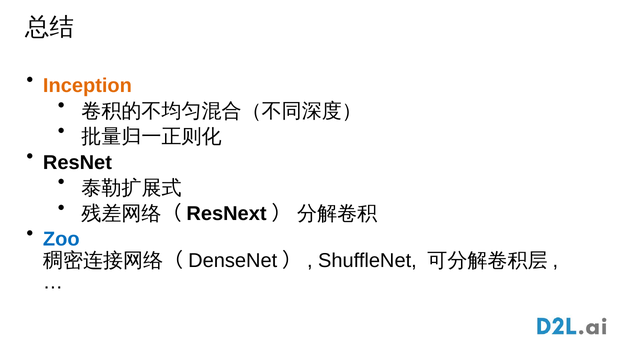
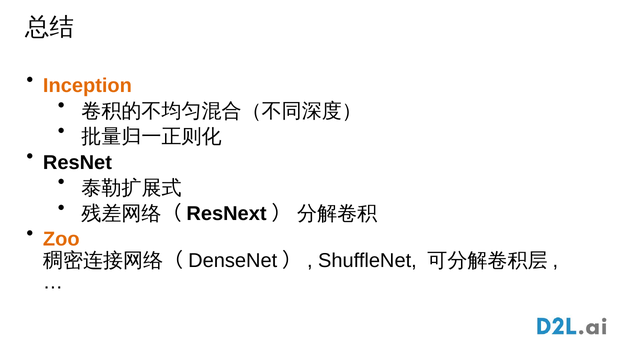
Zoo colour: blue -> orange
